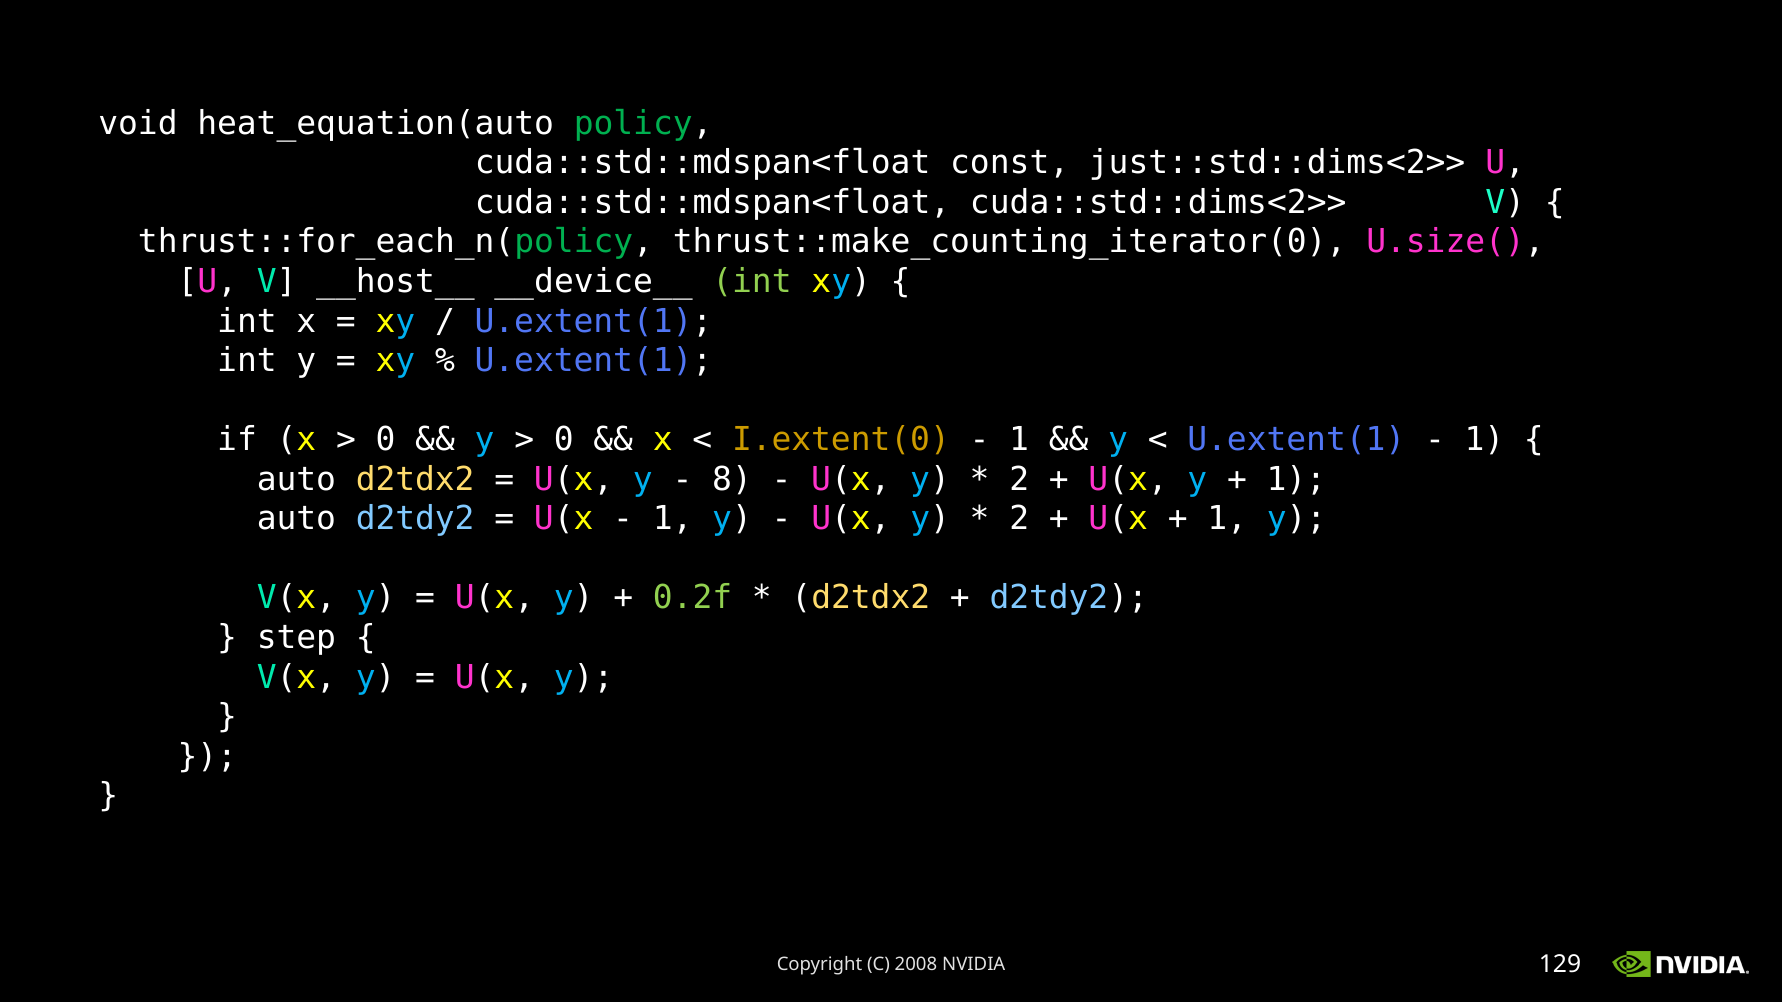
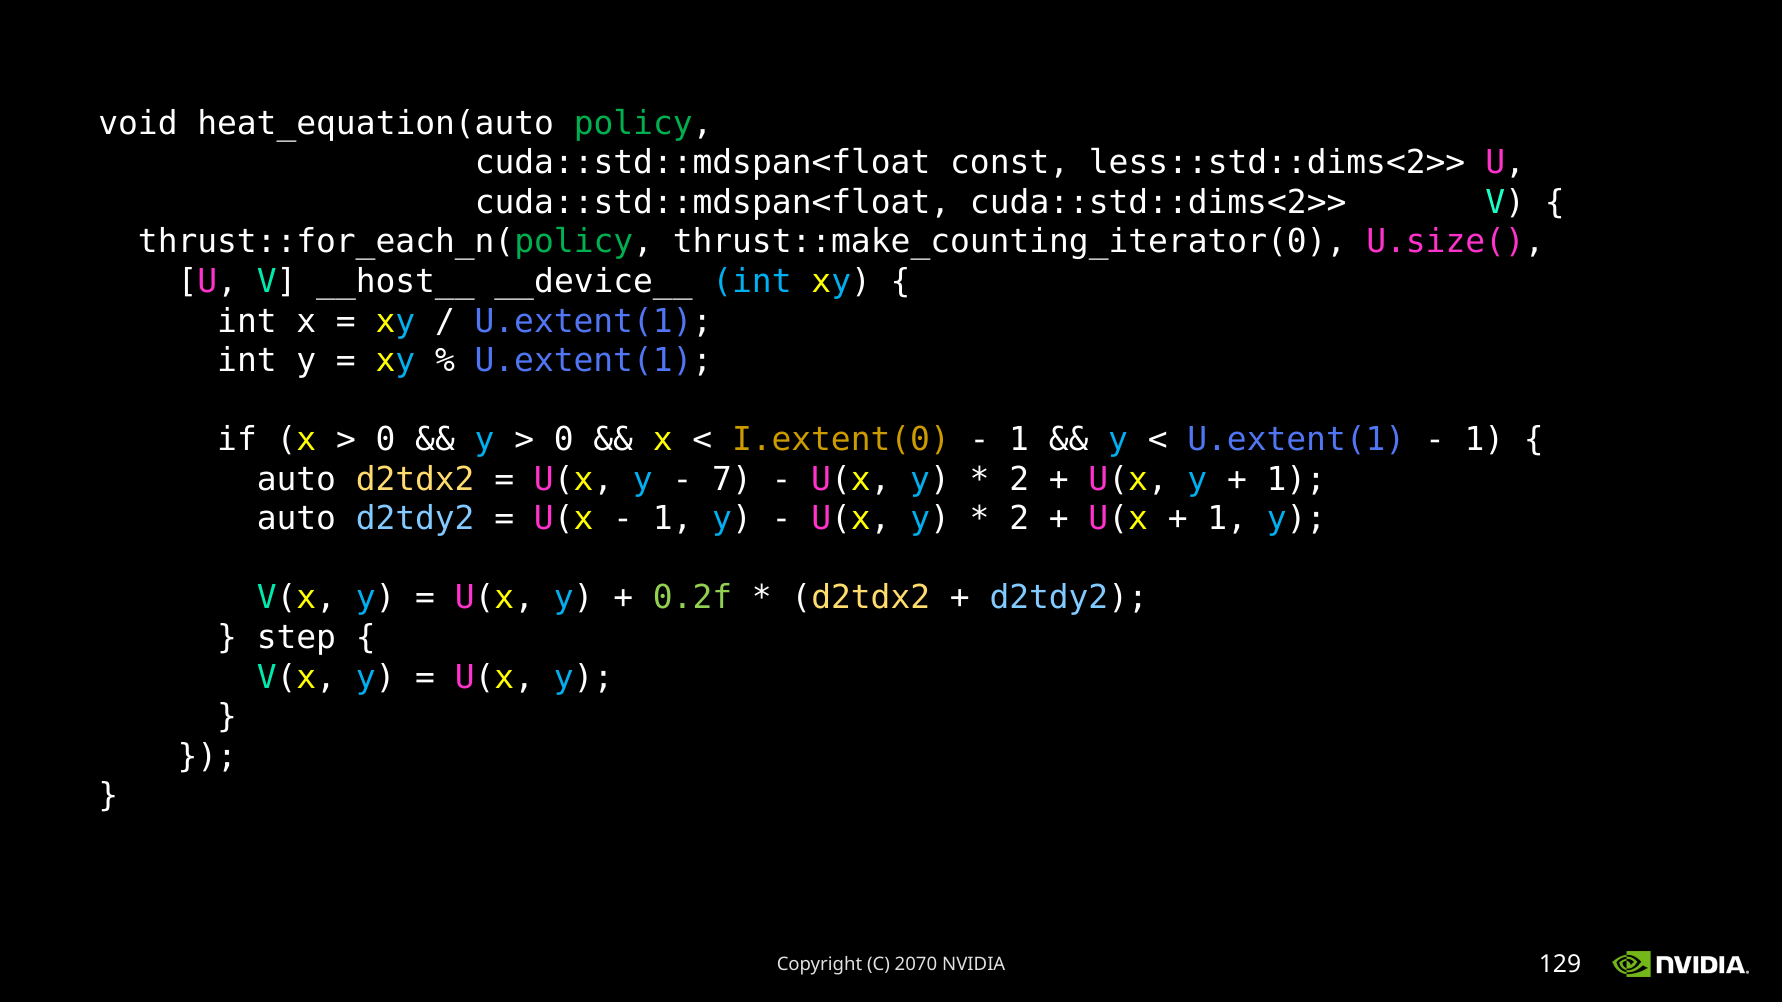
just::std::dims<2>>: just::std::dims<2>> -> less::std::dims<2>>
int at (752, 282) colour: light green -> light blue
8: 8 -> 7
2008: 2008 -> 2070
